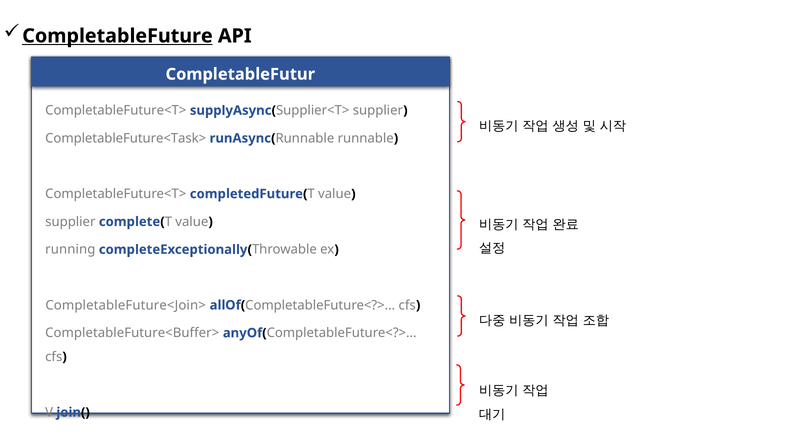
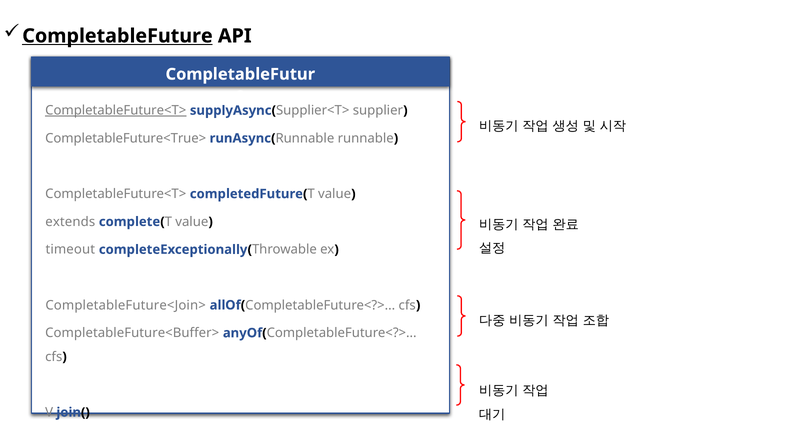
CompletableFuture<T> at (116, 110) underline: none -> present
CompletableFuture<Task>: CompletableFuture<Task> -> CompletableFuture<True>
supplier at (70, 222): supplier -> extends
running: running -> timeout
